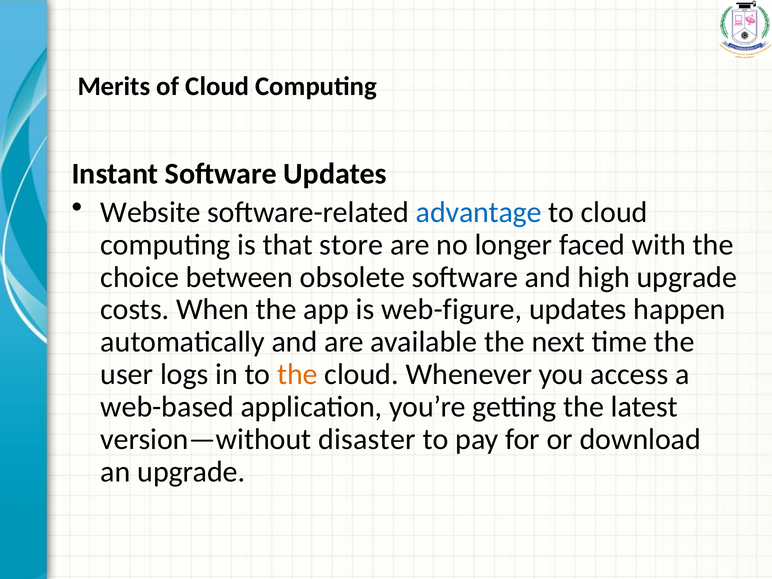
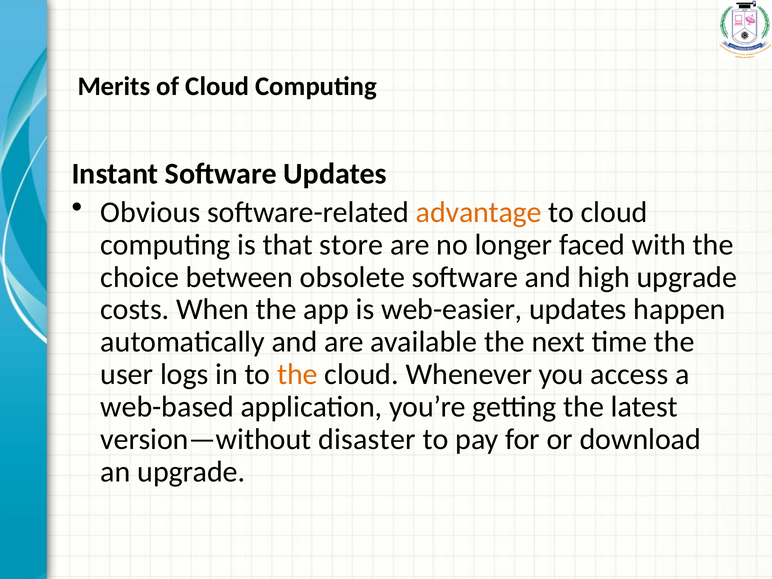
Website: Website -> Obvious
advantage colour: blue -> orange
web-figure: web-figure -> web-easier
